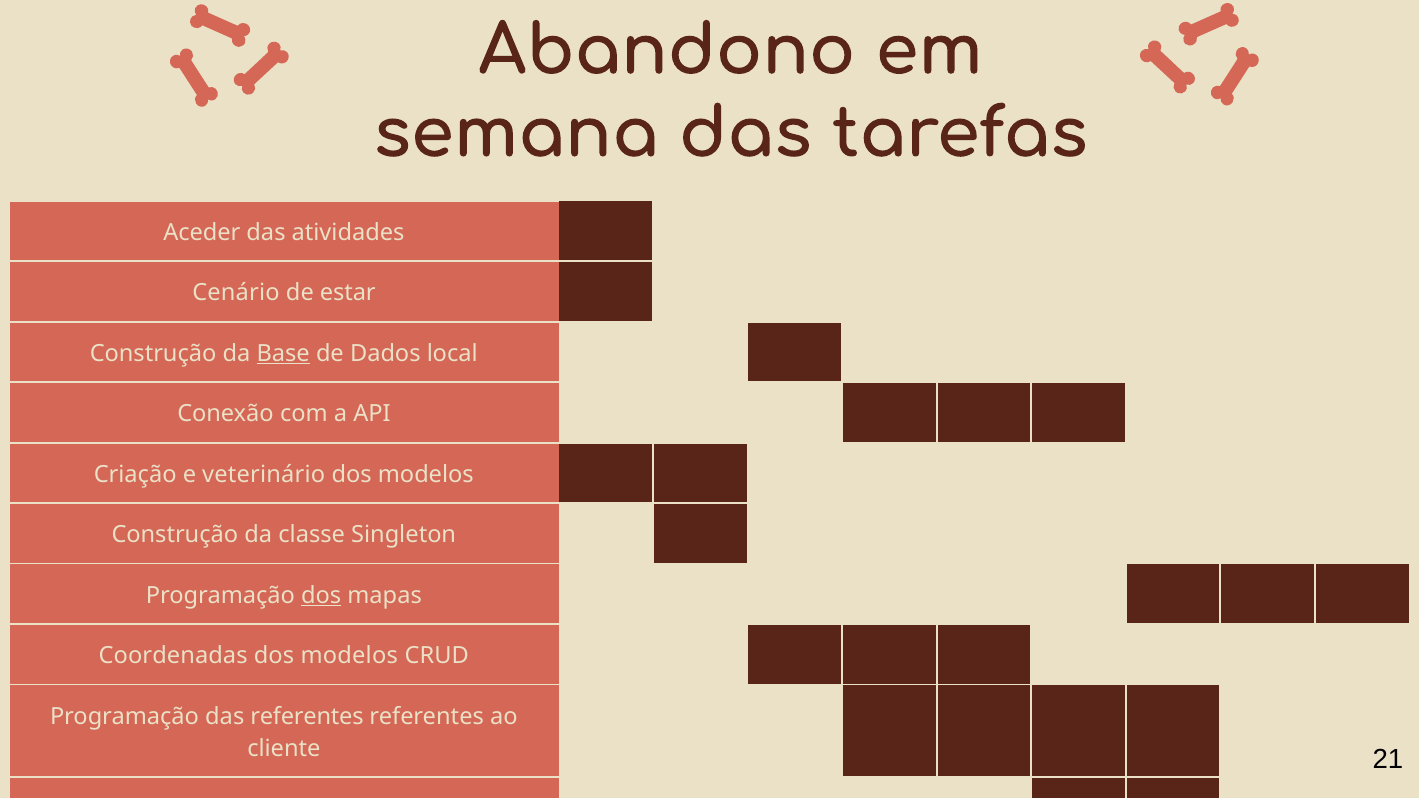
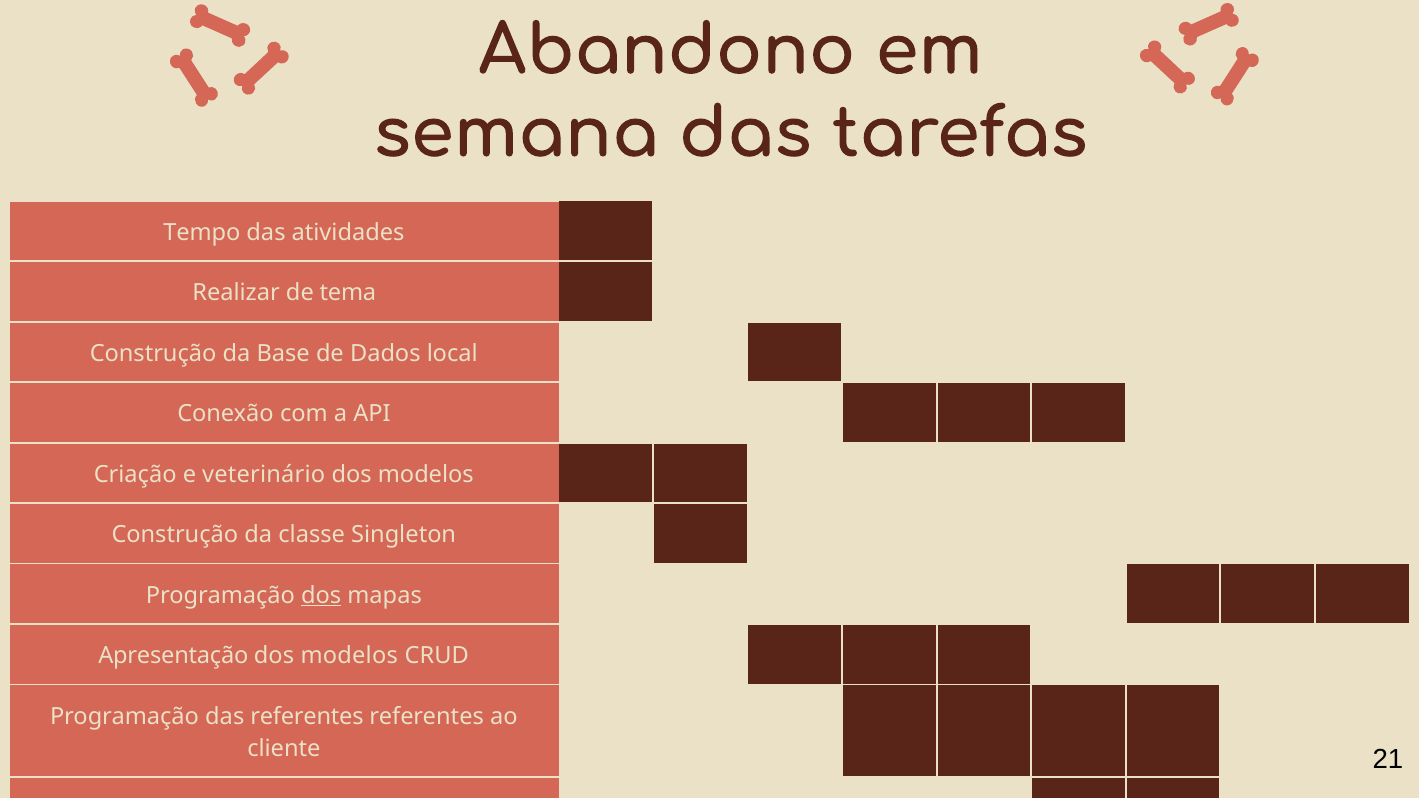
Aceder: Aceder -> Tempo
Cenário: Cenário -> Realizar
estar: estar -> tema
Base underline: present -> none
Coordenadas: Coordenadas -> Apresentação
